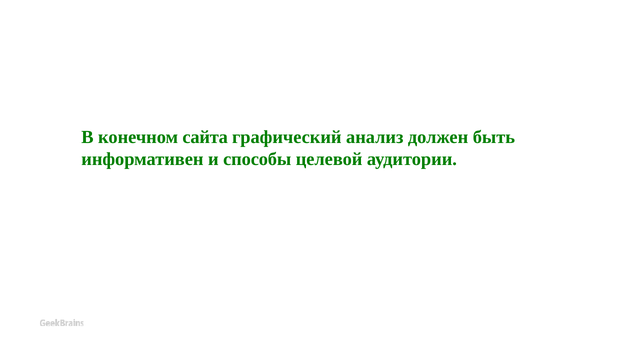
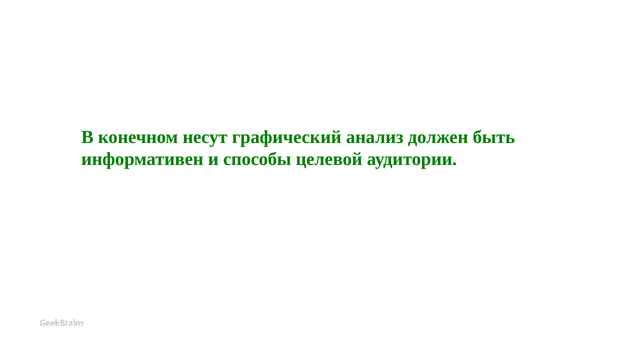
сайта: сайта -> несут
